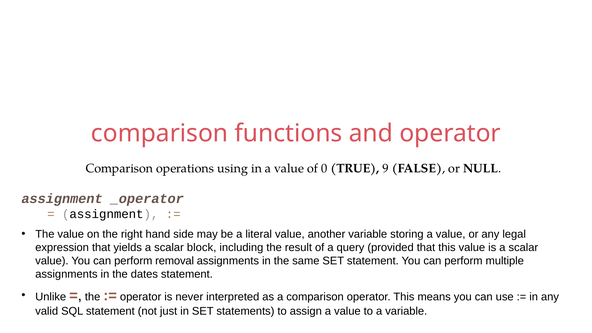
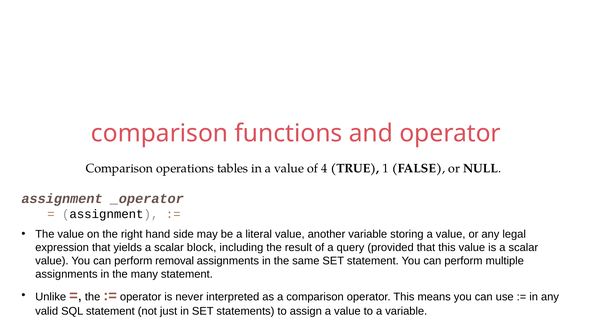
using: using -> tables
0: 0 -> 4
9: 9 -> 1
dates: dates -> many
